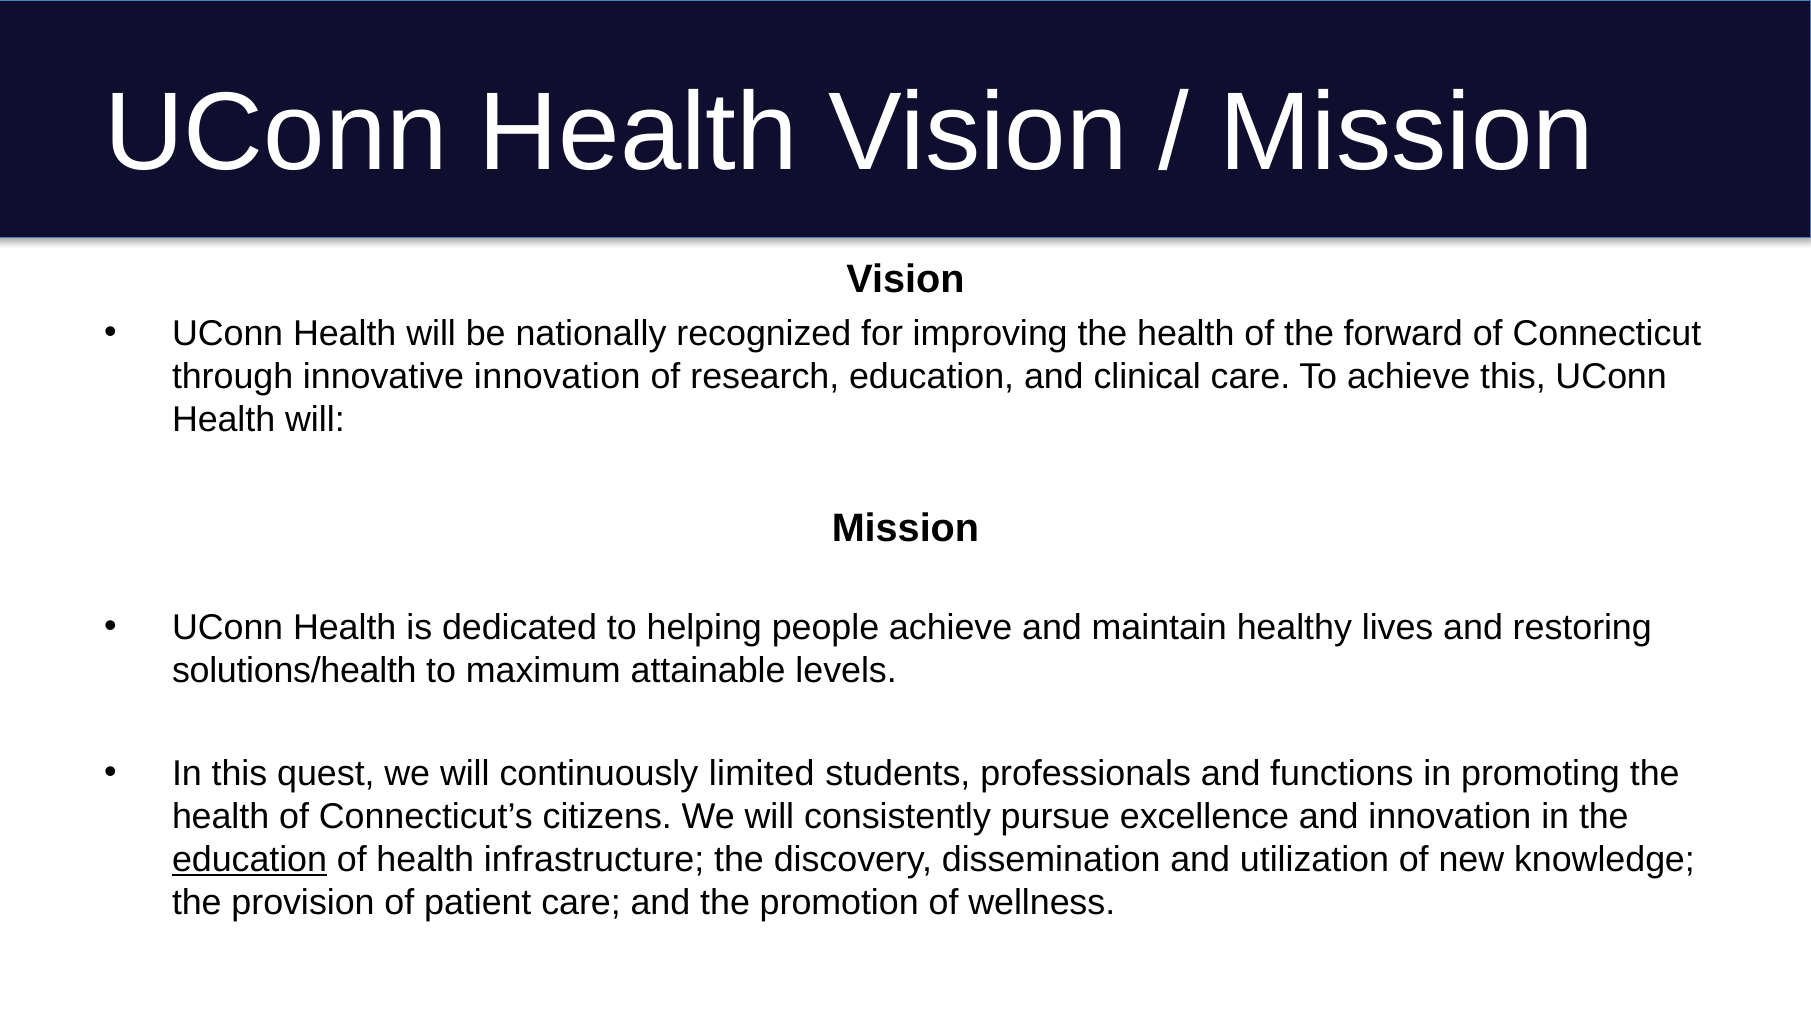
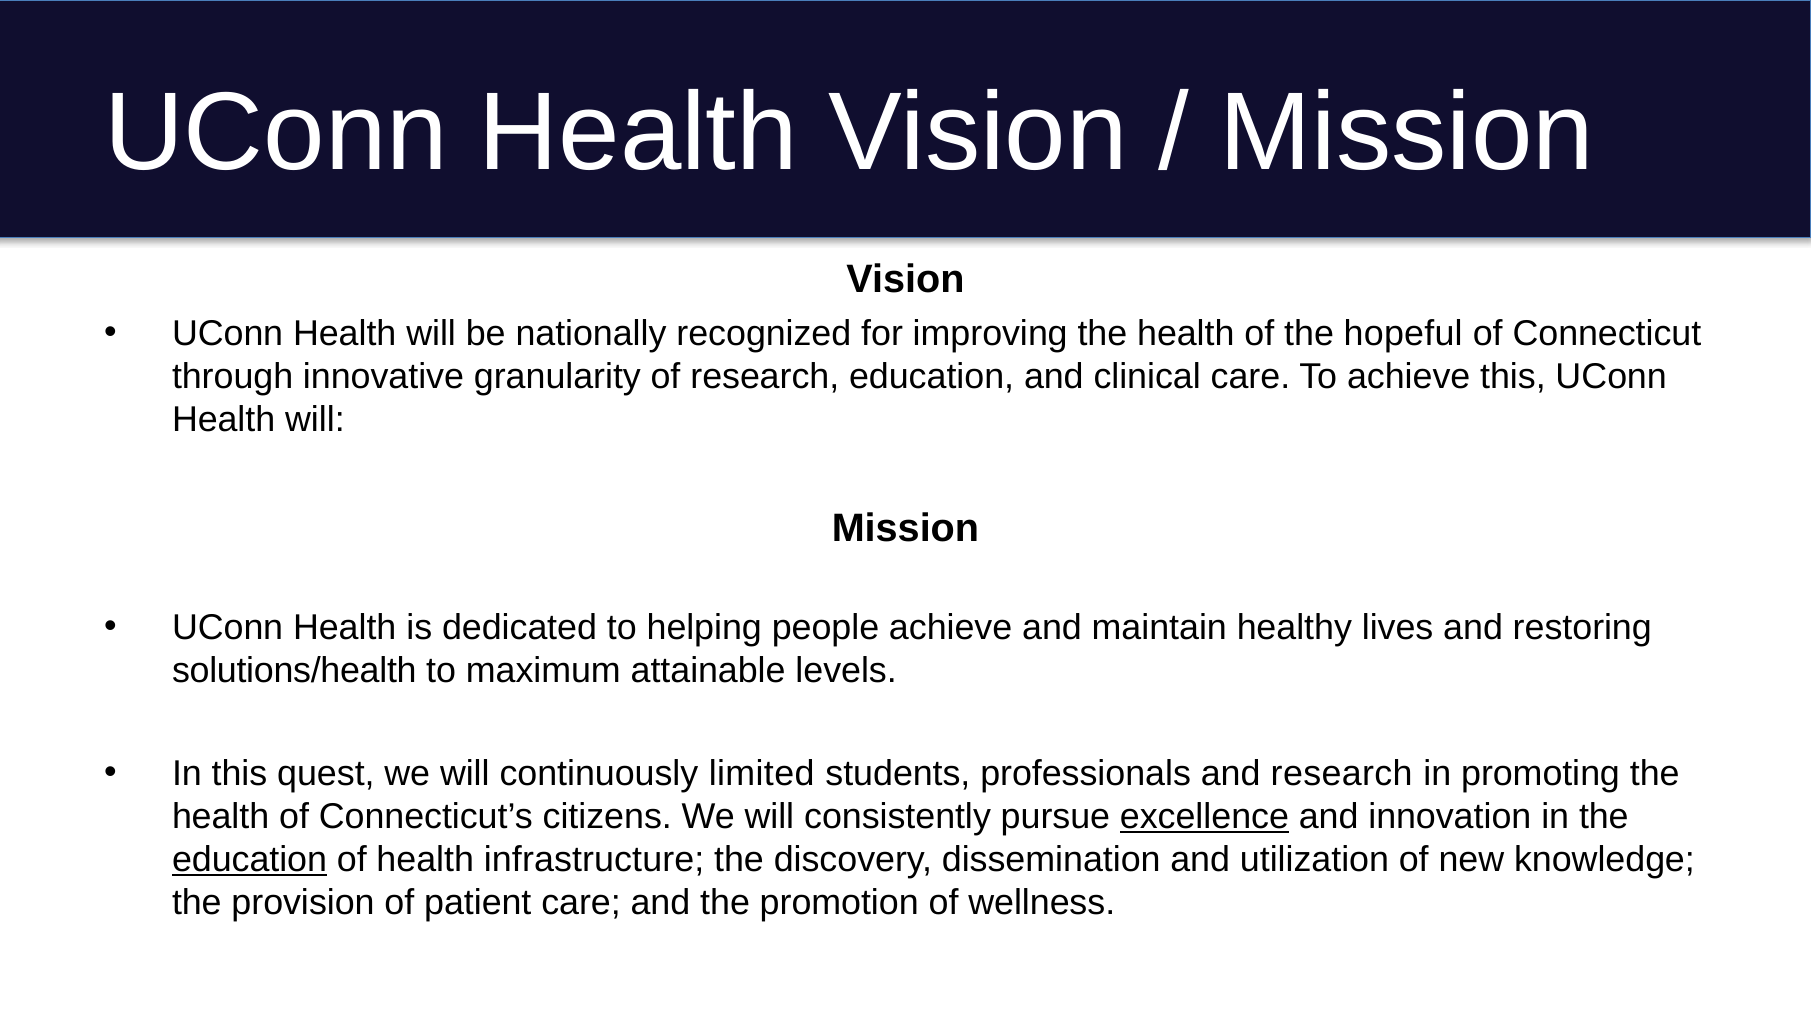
forward: forward -> hopeful
innovative innovation: innovation -> granularity
and functions: functions -> research
excellence underline: none -> present
